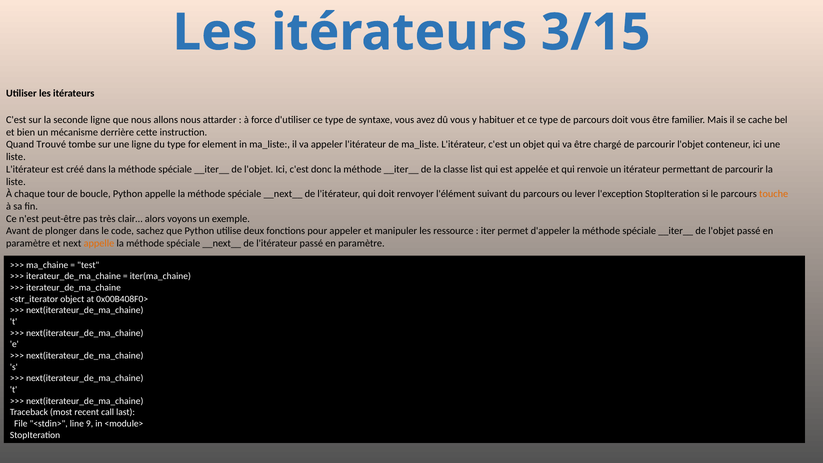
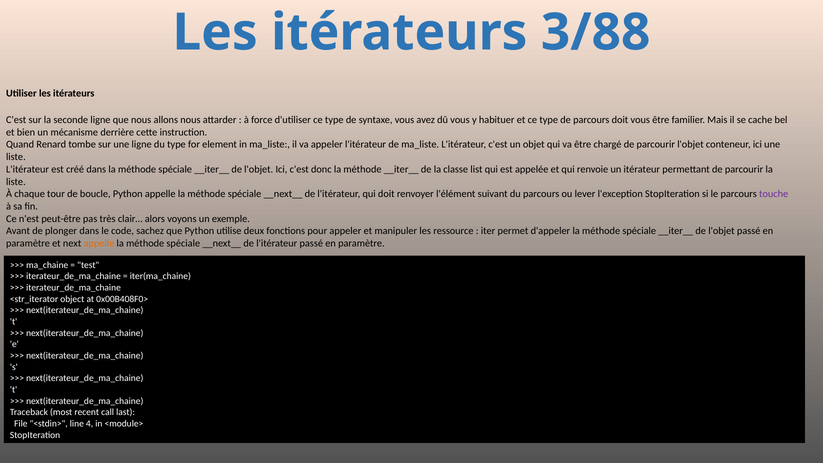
3/15: 3/15 -> 3/88
Trouvé: Trouvé -> Renard
touche colour: orange -> purple
9: 9 -> 4
